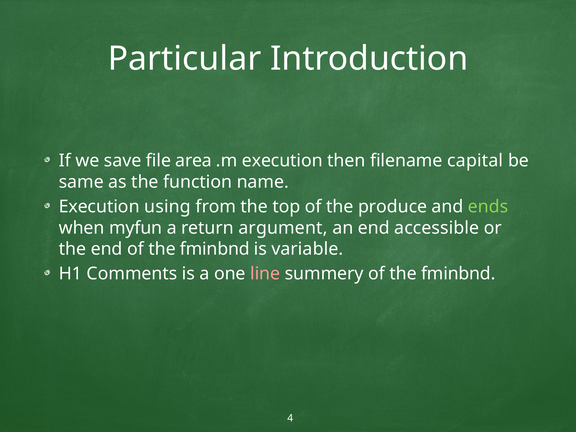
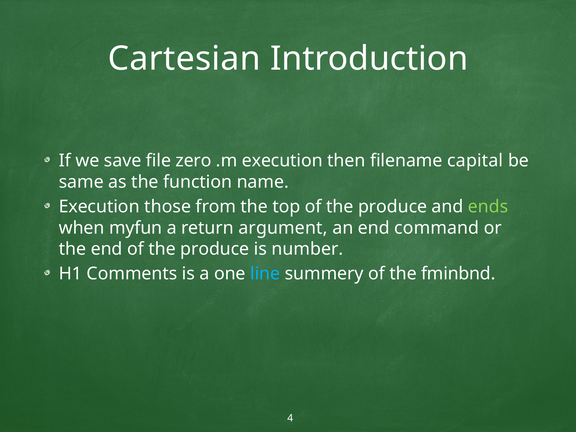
Particular: Particular -> Cartesian
area: area -> zero
using: using -> those
accessible: accessible -> command
end of the fminbnd: fminbnd -> produce
variable: variable -> number
line colour: pink -> light blue
